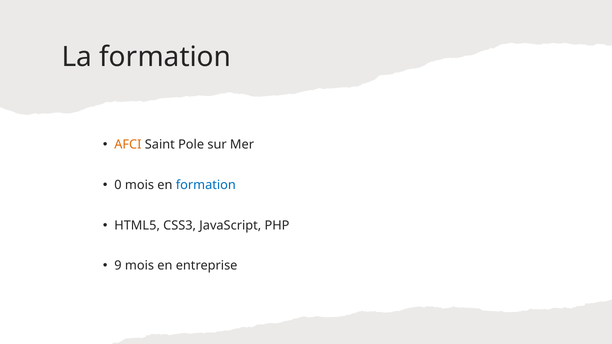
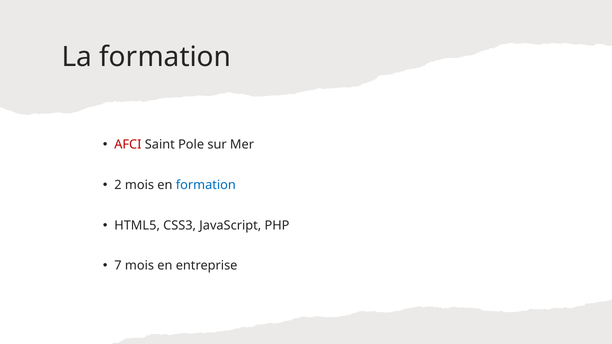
AFCI colour: orange -> red
0: 0 -> 2
9: 9 -> 7
